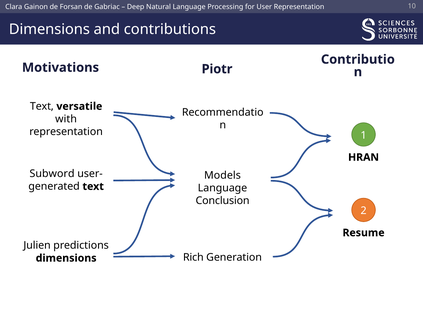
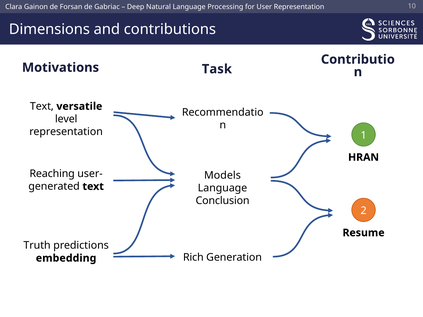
Piotr: Piotr -> Task
with: with -> level
Subword: Subword -> Reaching
Julien: Julien -> Truth
dimensions at (66, 258): dimensions -> embedding
